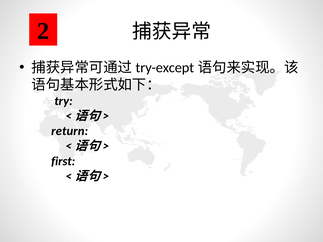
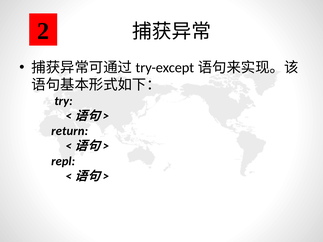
first: first -> repl
